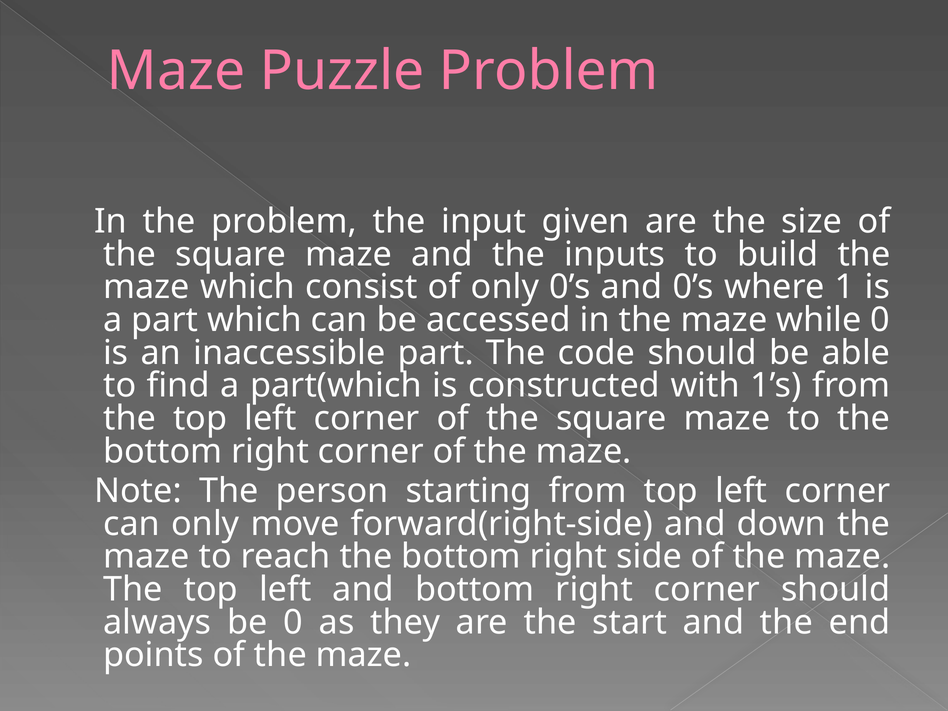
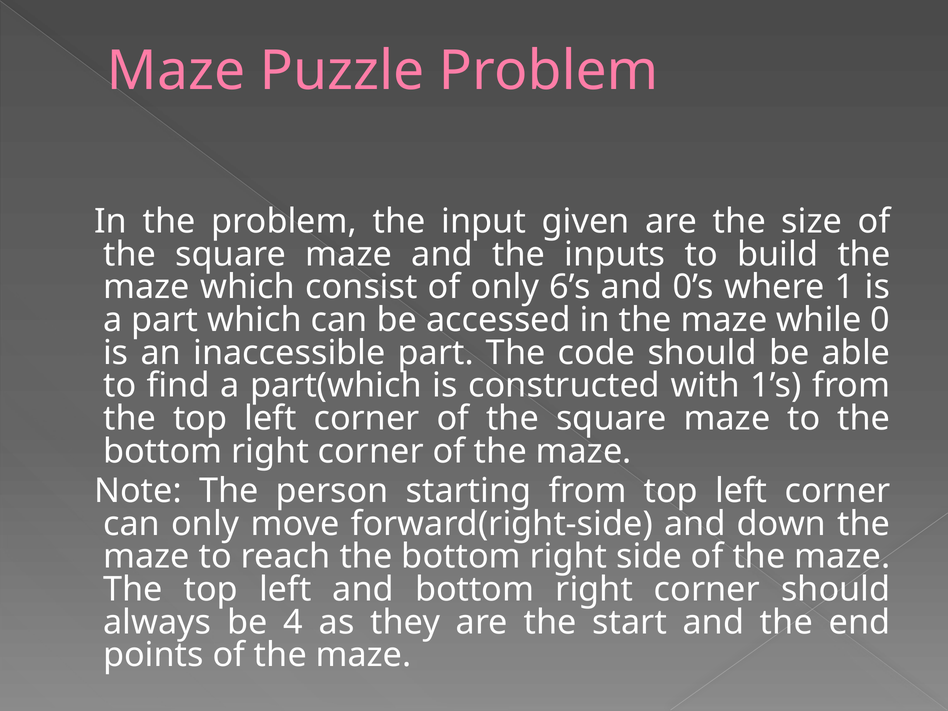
only 0’s: 0’s -> 6’s
be 0: 0 -> 4
